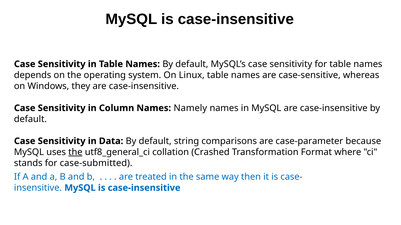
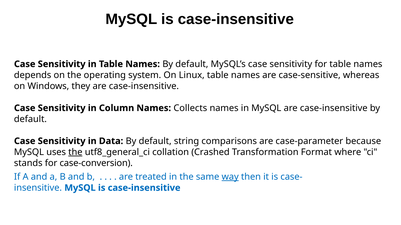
Namely: Namely -> Collects
case-submitted: case-submitted -> case-conversion
way underline: none -> present
